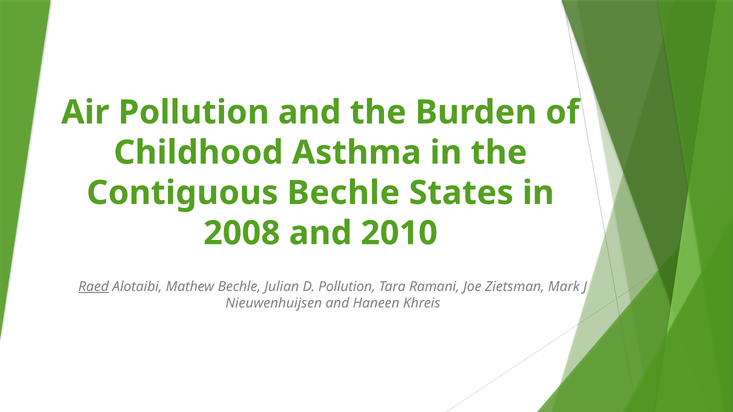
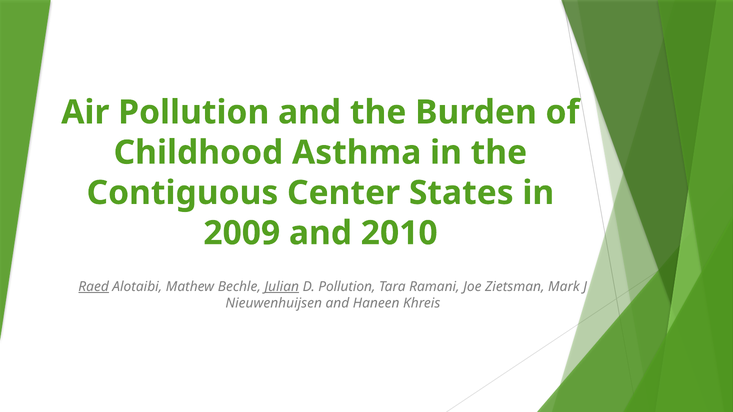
Contiguous Bechle: Bechle -> Center
2008: 2008 -> 2009
Julian underline: none -> present
